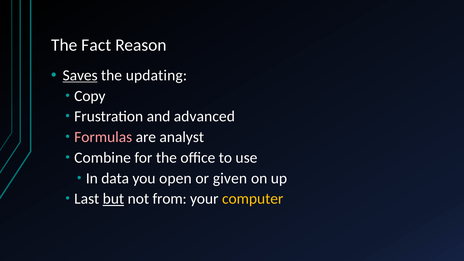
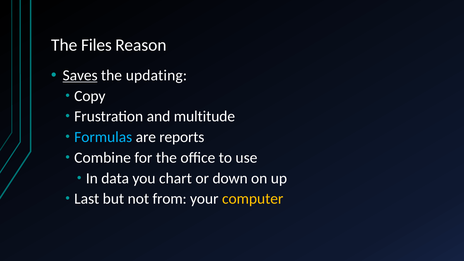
Fact: Fact -> Files
advanced: advanced -> multitude
Formulas colour: pink -> light blue
analyst: analyst -> reports
open: open -> chart
given: given -> down
but underline: present -> none
